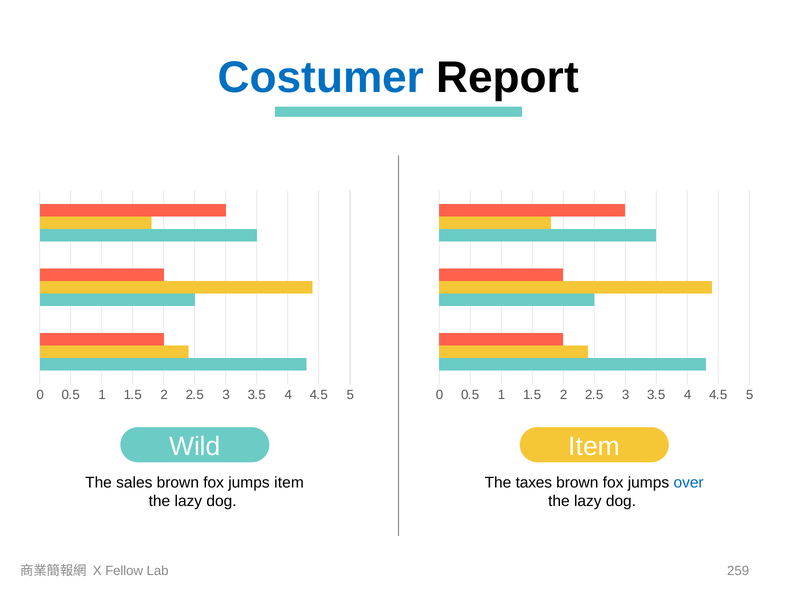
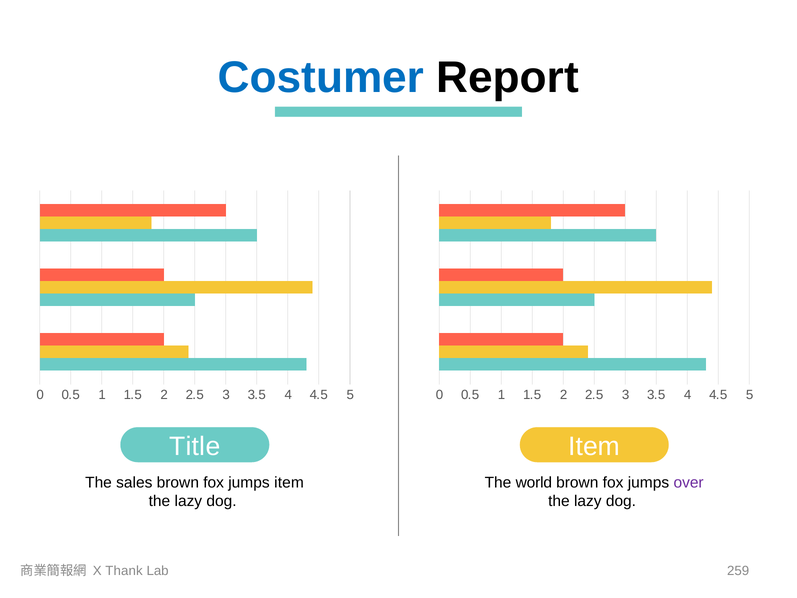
Wild: Wild -> Title
taxes: taxes -> world
over colour: blue -> purple
Fellow: Fellow -> Thank
